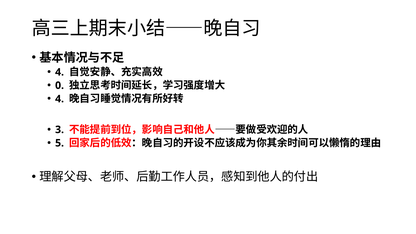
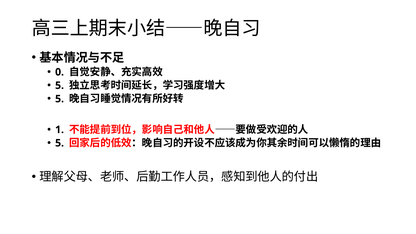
4 at (60, 72): 4 -> 0
0 at (60, 85): 0 -> 5
4 at (60, 99): 4 -> 5
3: 3 -> 1
